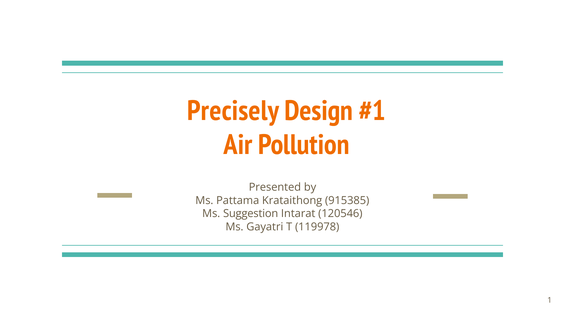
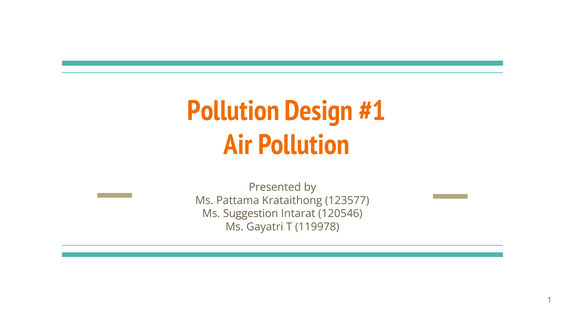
Precisely at (233, 111): Precisely -> Pollution
915385: 915385 -> 123577
